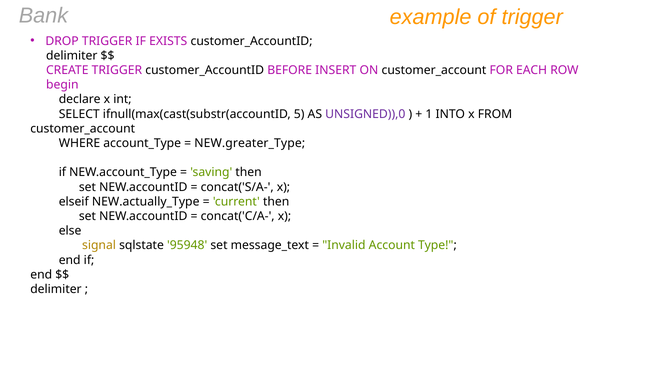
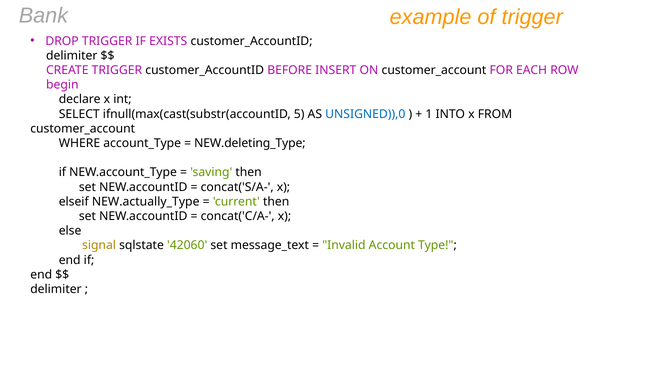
UNSIGNED)),0 colour: purple -> blue
NEW.greater_Type: NEW.greater_Type -> NEW.deleting_Type
95948: 95948 -> 42060
